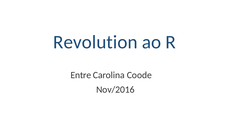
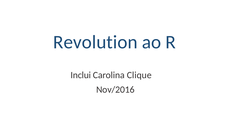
Entre: Entre -> Inclui
Coode: Coode -> Clique
